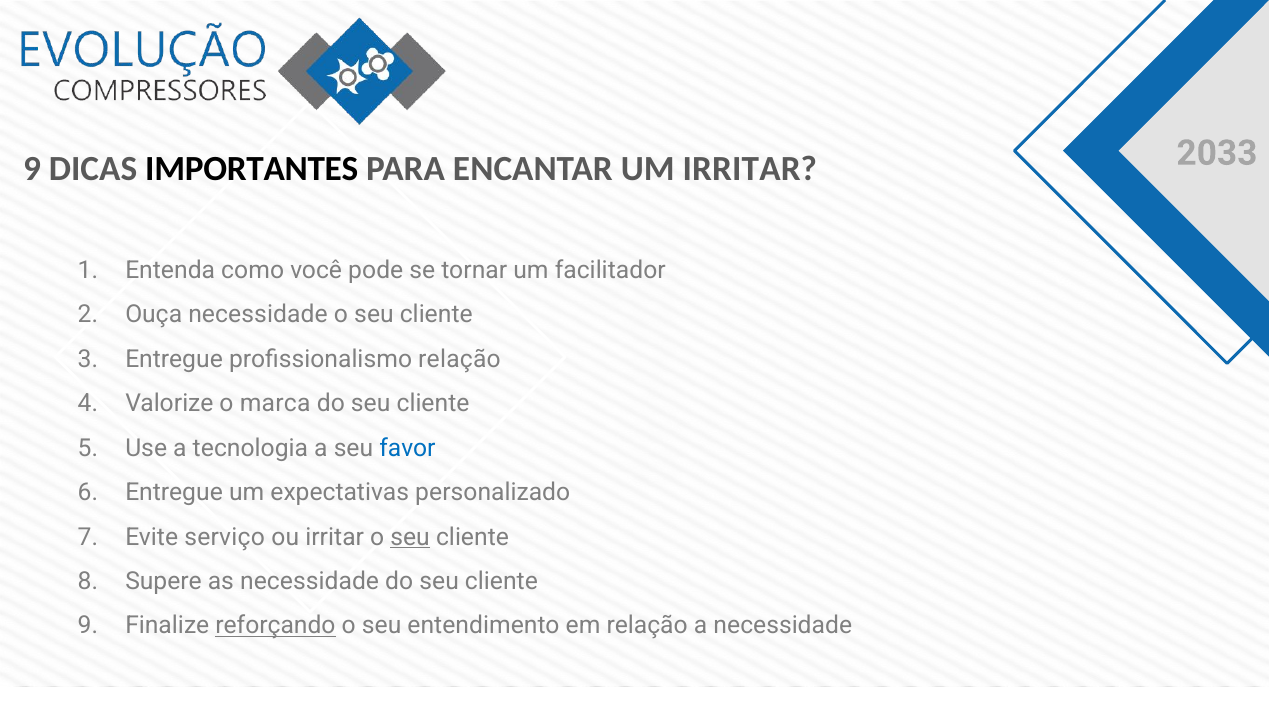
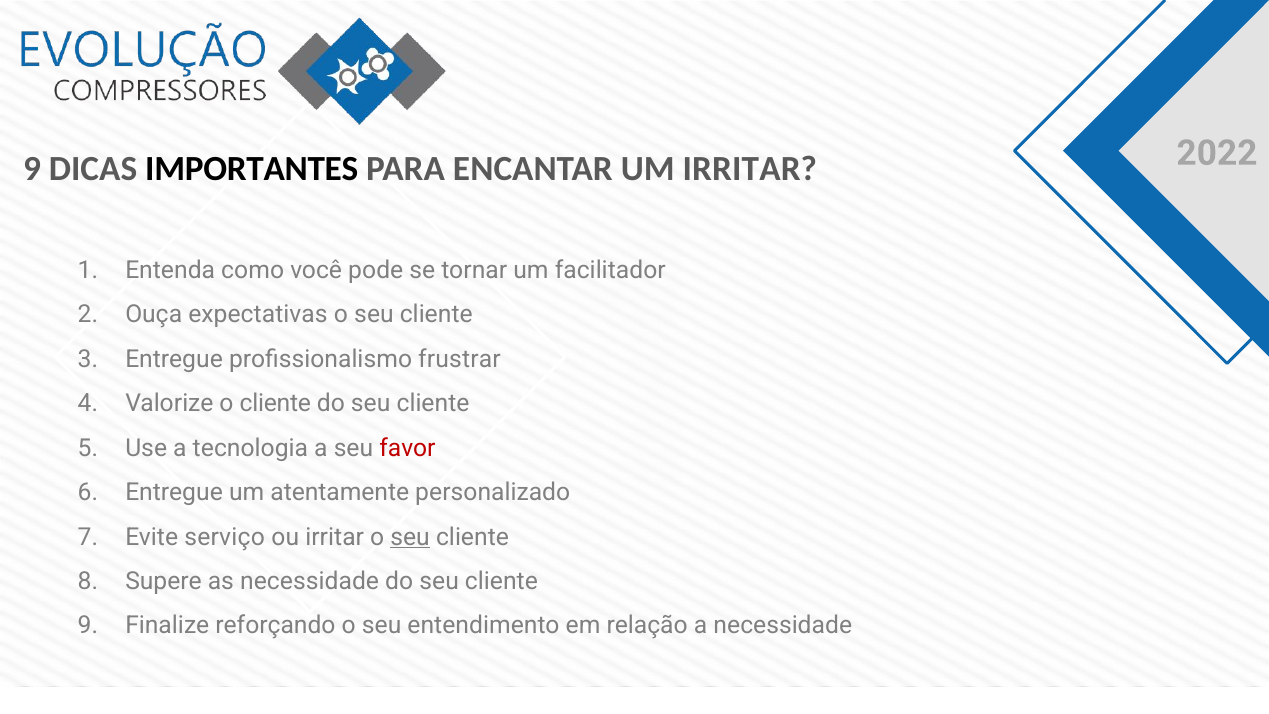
2033: 2033 -> 2022
Ouça necessidade: necessidade -> expectativas
profissionalismo relação: relação -> frustrar
o marca: marca -> cliente
favor colour: blue -> red
expectativas: expectativas -> atentamente
reforçando underline: present -> none
